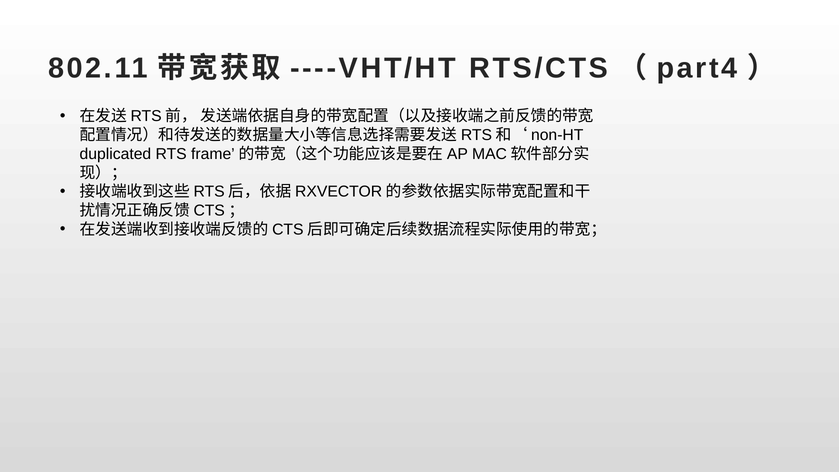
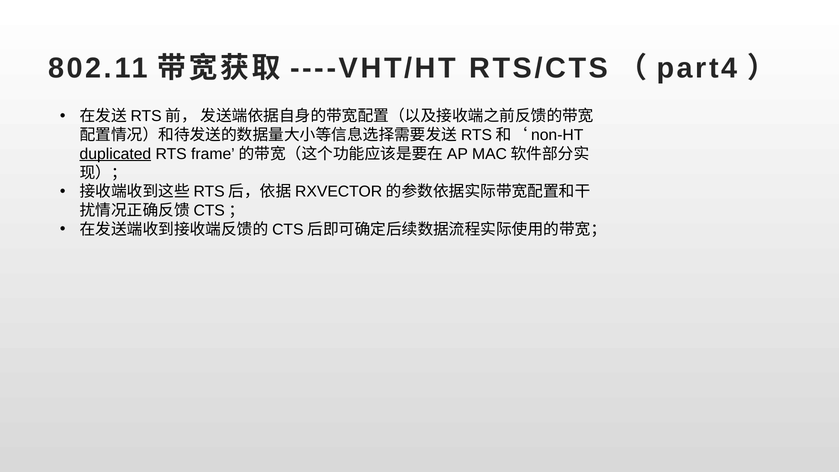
duplicated underline: none -> present
